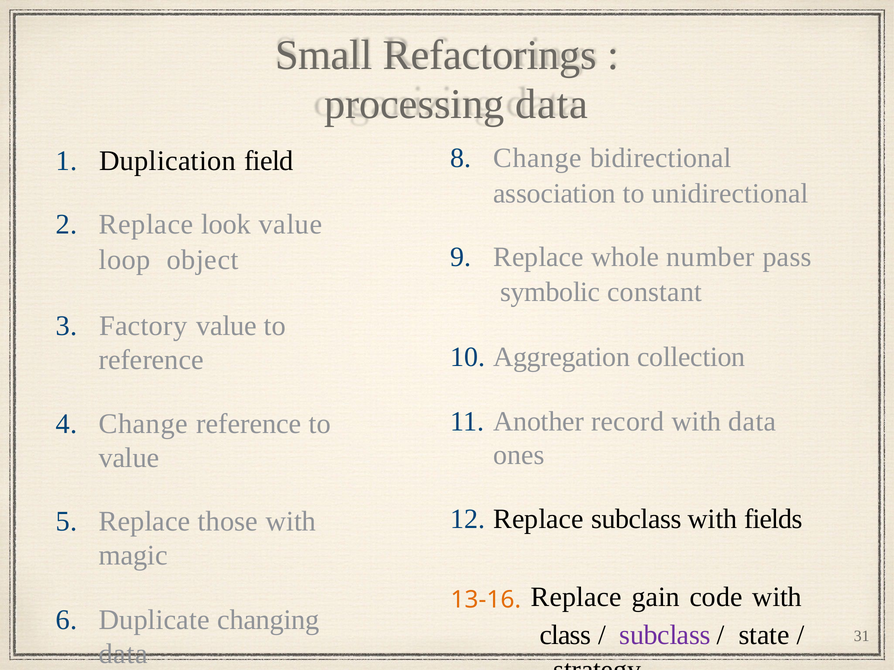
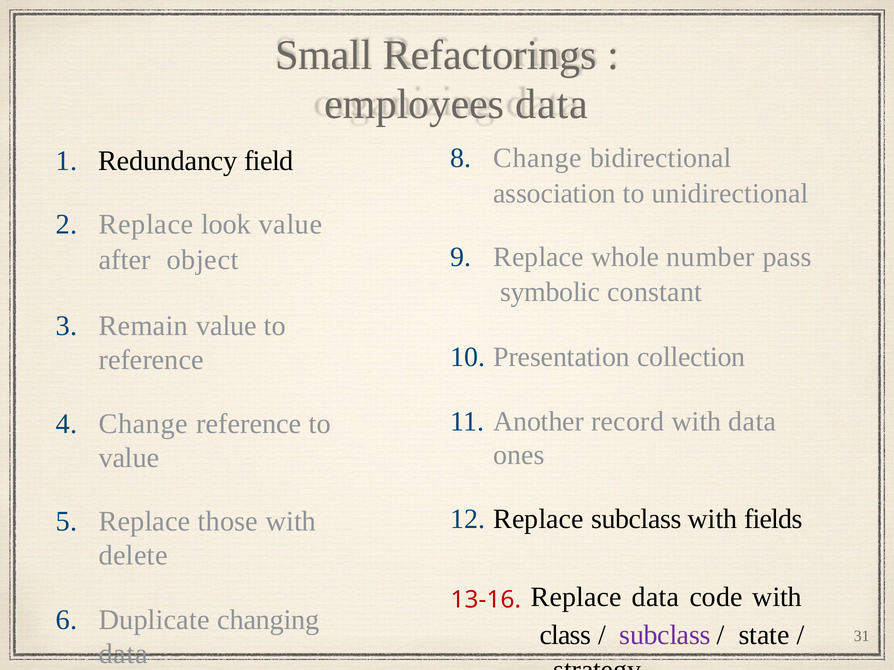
processing: processing -> employees
Duplication: Duplication -> Redundancy
loop: loop -> after
Factory: Factory -> Remain
Aggregation: Aggregation -> Presentation
magic: magic -> delete
13-16 colour: orange -> red
Replace gain: gain -> data
